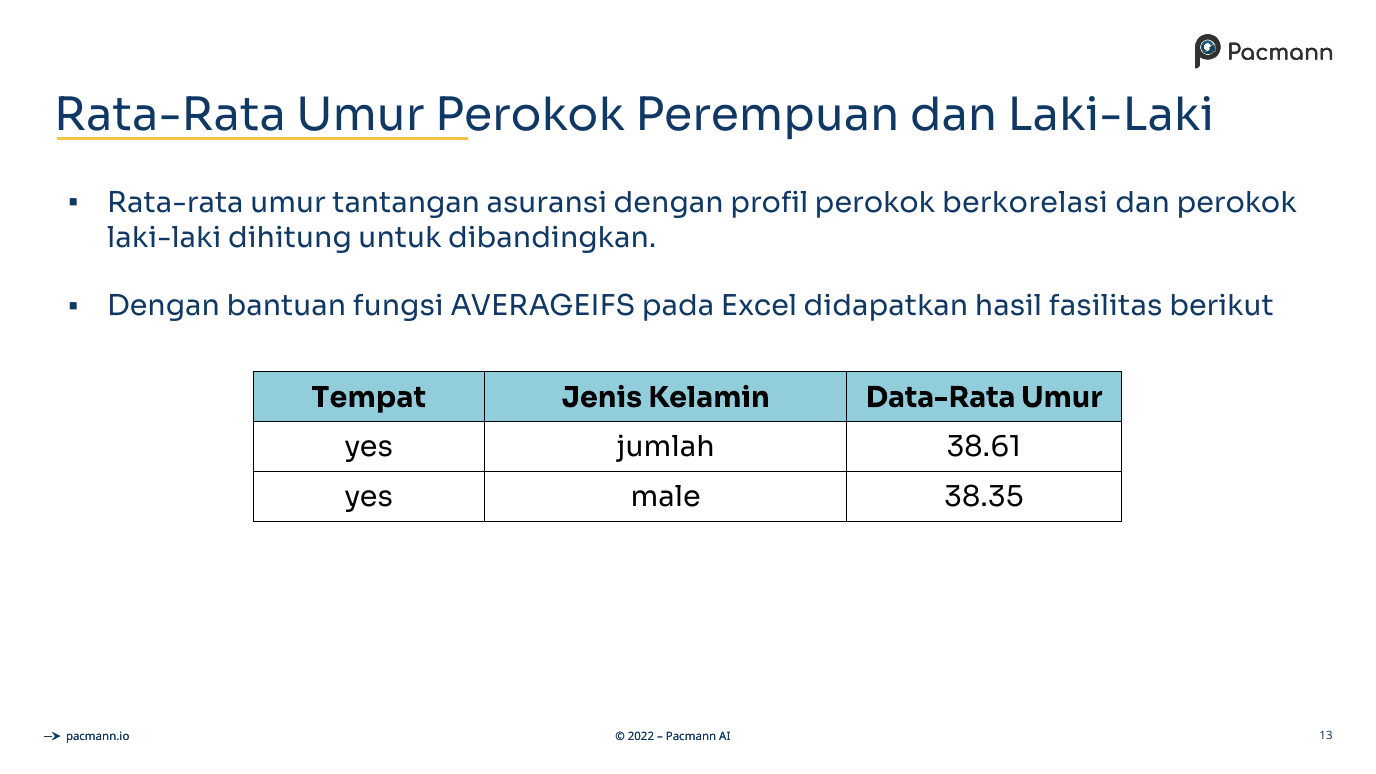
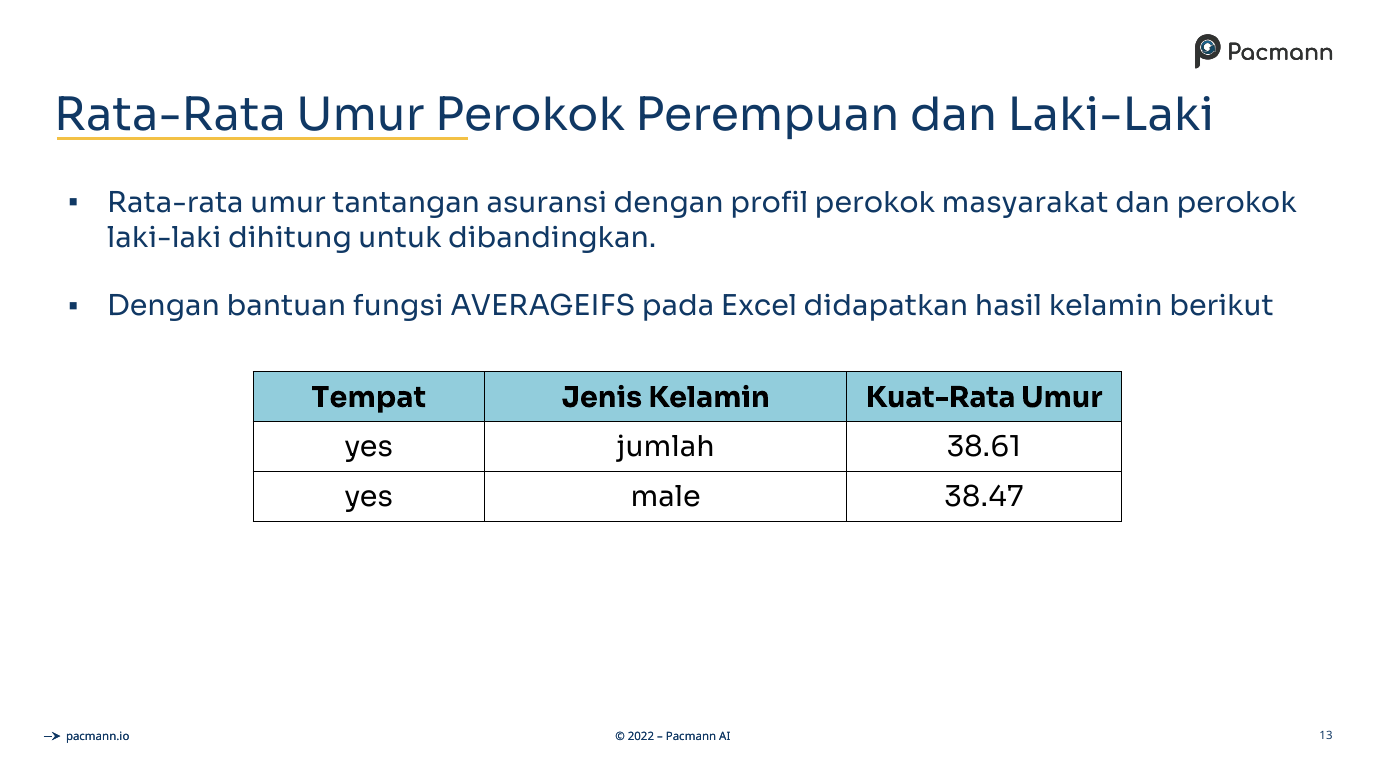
berkorelasi: berkorelasi -> masyarakat
hasil fasilitas: fasilitas -> kelamin
Data-Rata: Data-Rata -> Kuat-Rata
38.35: 38.35 -> 38.47
